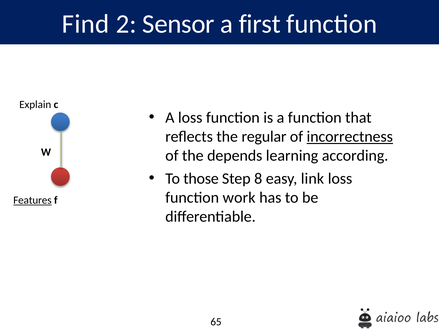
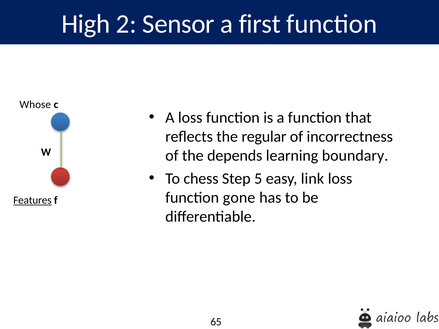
Find: Find -> High
Explain: Explain -> Whose
incorrectness underline: present -> none
according: according -> boundary
those: those -> chess
8: 8 -> 5
work: work -> gone
